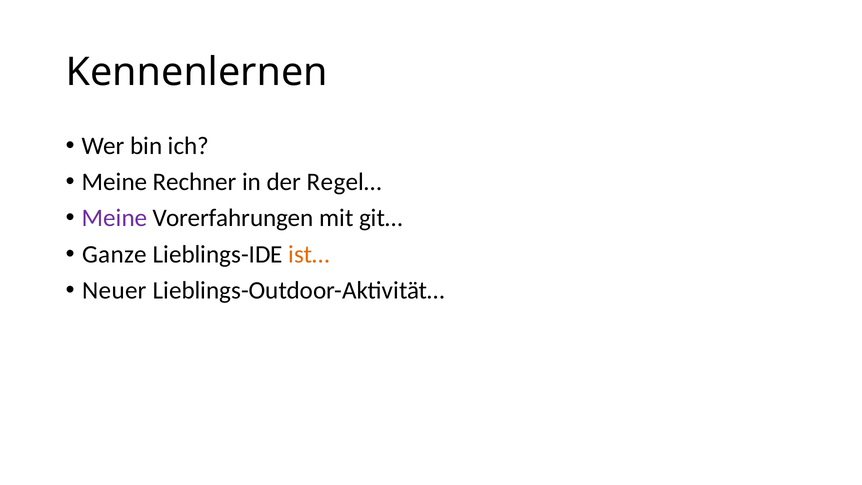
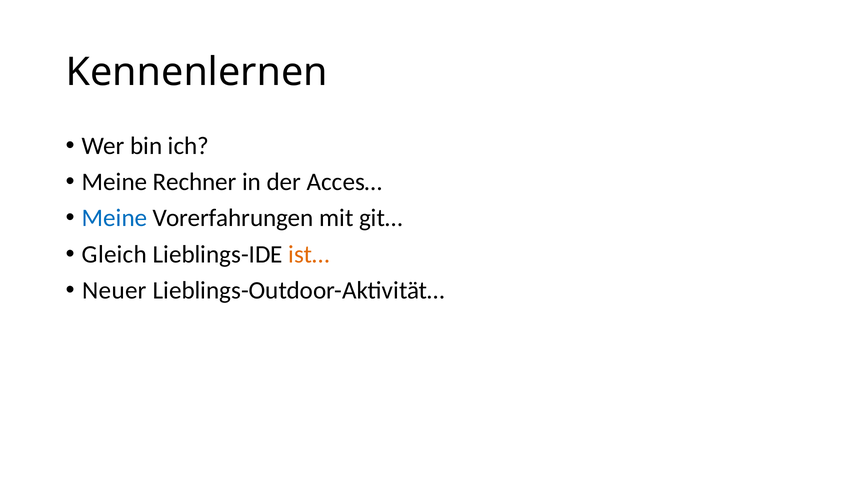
Regel…: Regel… -> Acces…
Meine at (115, 218) colour: purple -> blue
Ganze: Ganze -> Gleich
